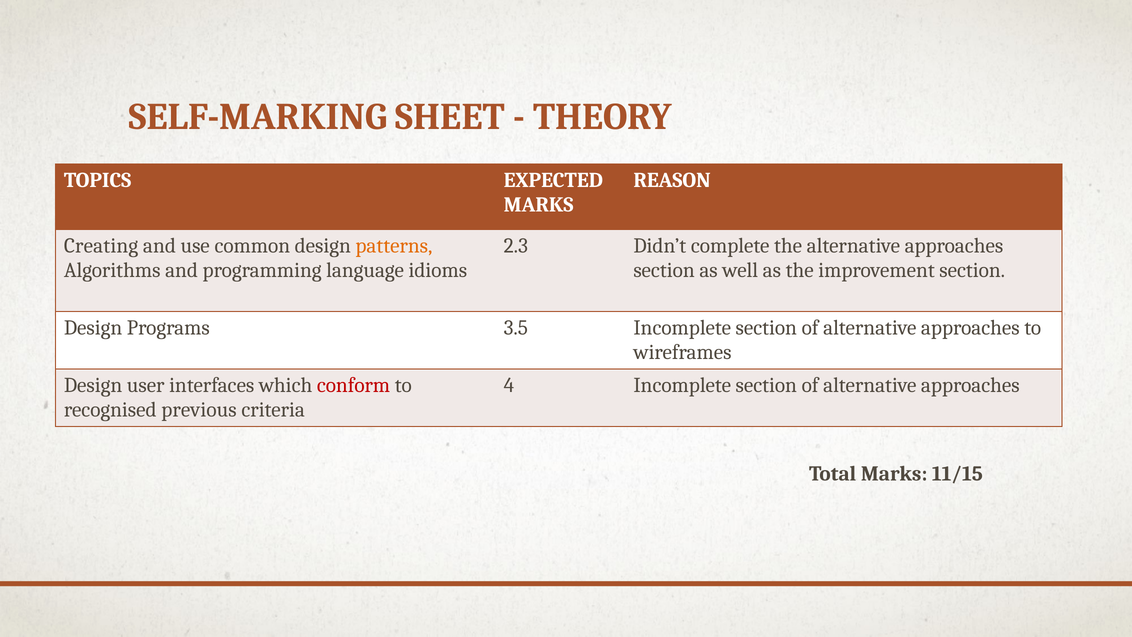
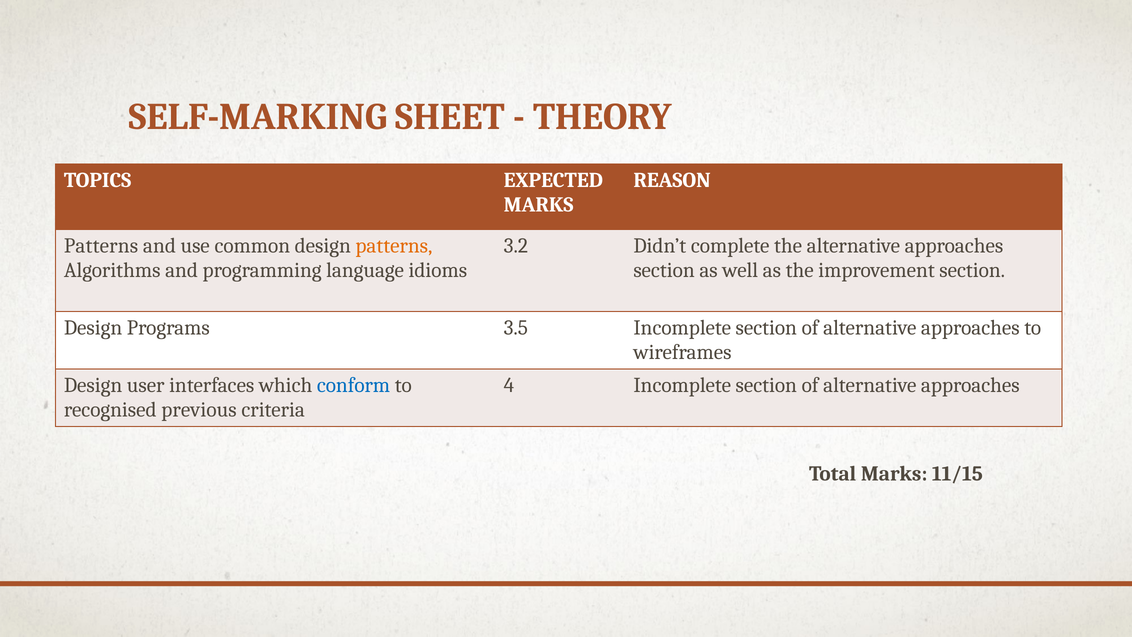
Creating at (101, 246): Creating -> Patterns
2.3: 2.3 -> 3.2
conform colour: red -> blue
